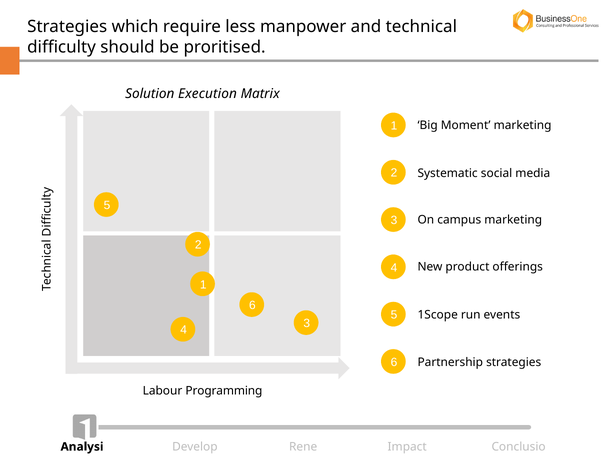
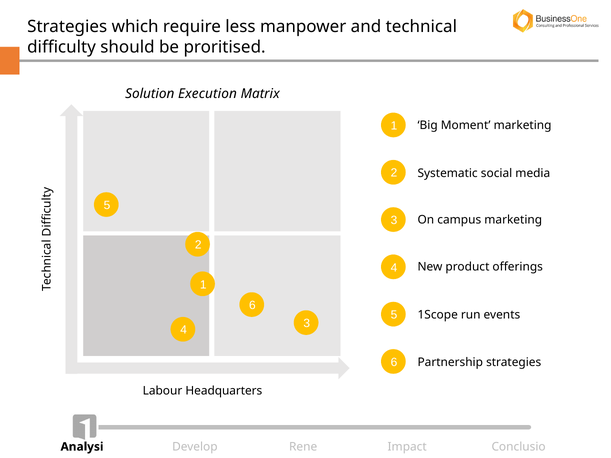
Programming: Programming -> Headquarters
